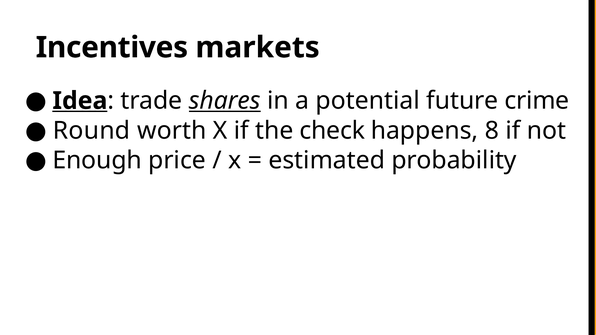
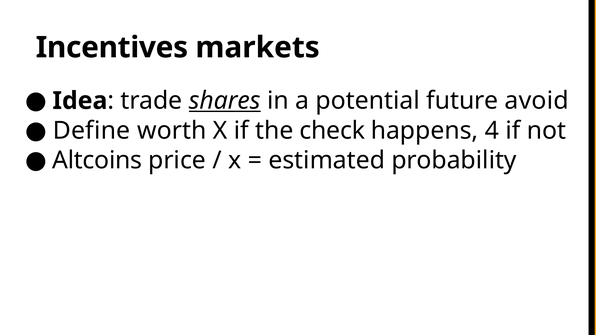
Idea underline: present -> none
crime: crime -> avoid
Round: Round -> Define
8: 8 -> 4
Enough: Enough -> Altcoins
